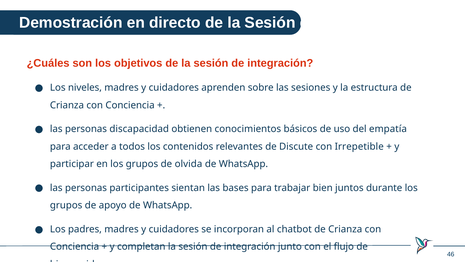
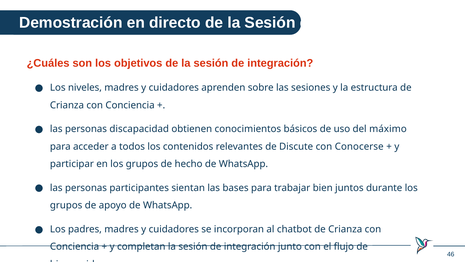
empatía: empatía -> máximo
Irrepetible: Irrepetible -> Conocerse
olvida: olvida -> hecho
